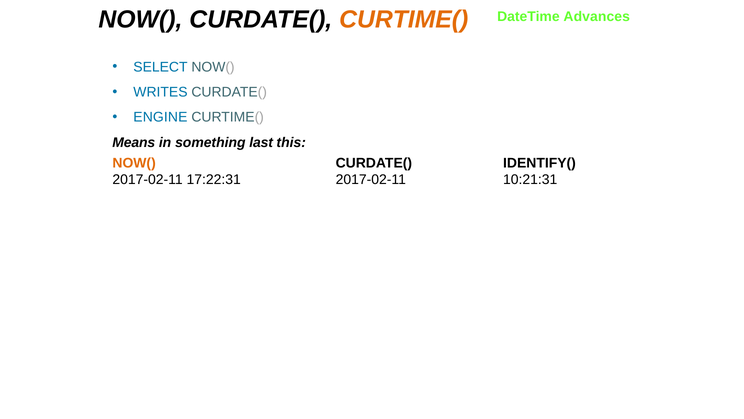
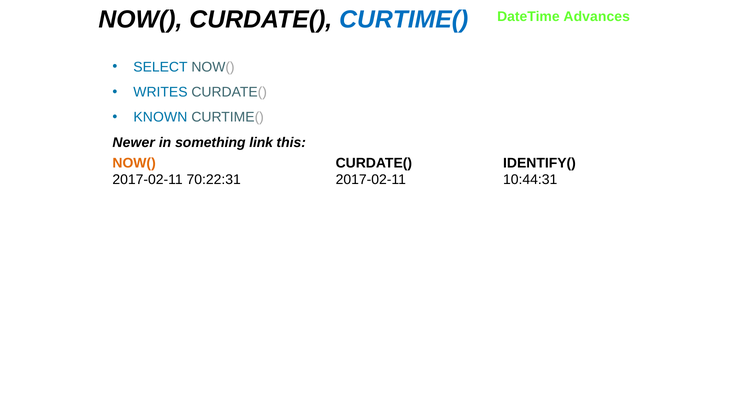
CURTIME( at (404, 19) colour: orange -> blue
ENGINE: ENGINE -> KNOWN
Means: Means -> Newer
last: last -> link
17:22:31: 17:22:31 -> 70:22:31
10:21:31: 10:21:31 -> 10:44:31
